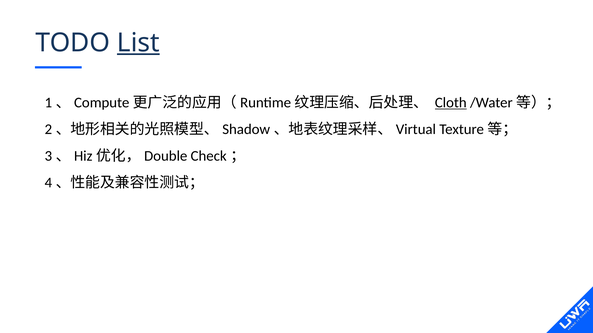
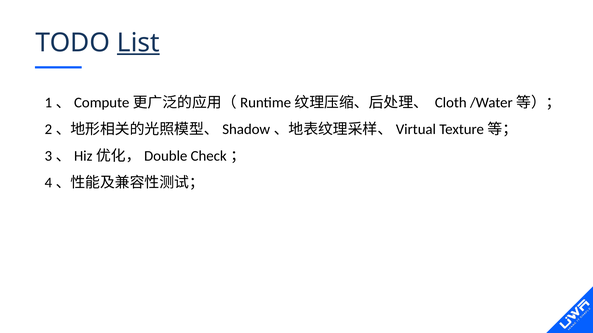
Cloth underline: present -> none
